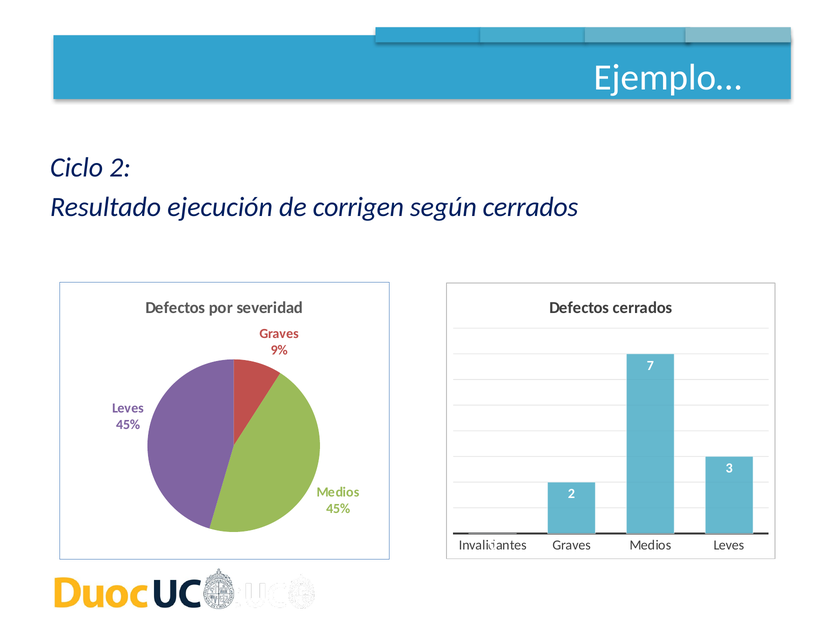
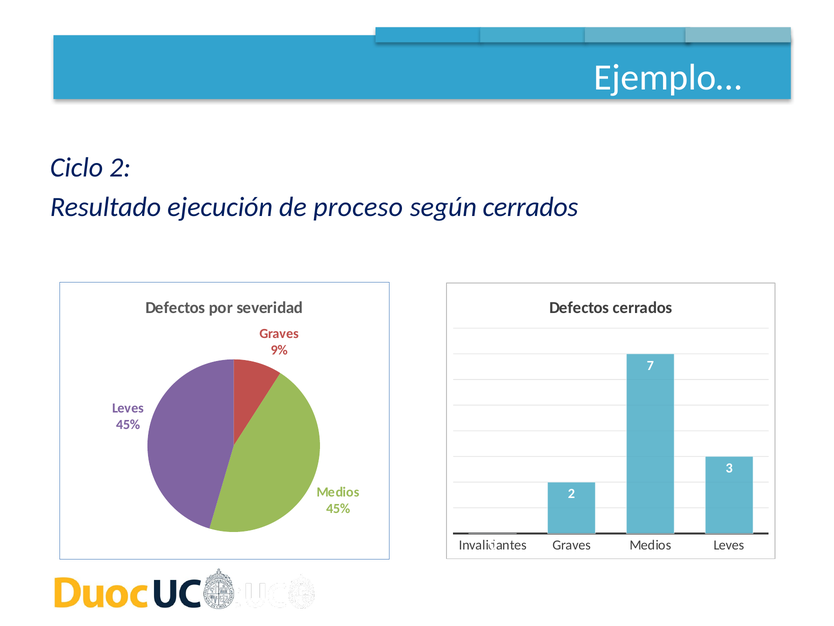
corrigen: corrigen -> proceso
